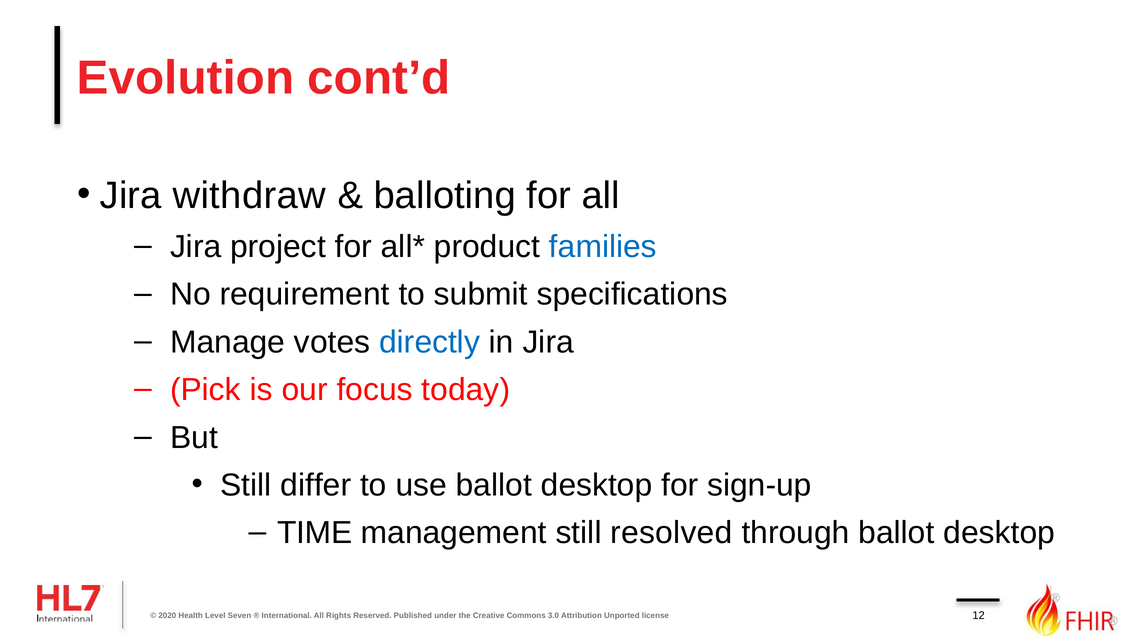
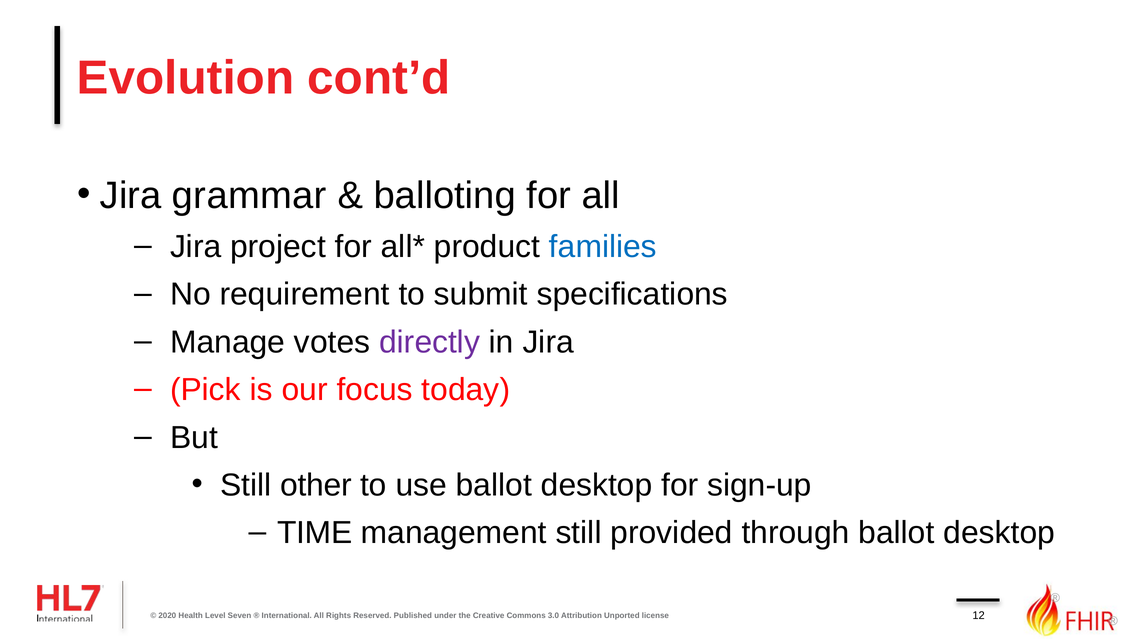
withdraw: withdraw -> grammar
directly colour: blue -> purple
differ: differ -> other
resolved: resolved -> provided
